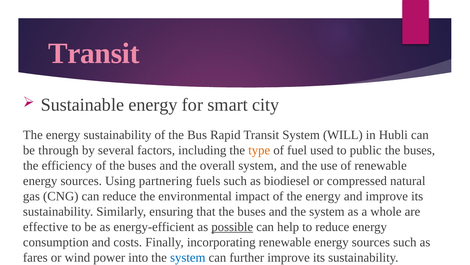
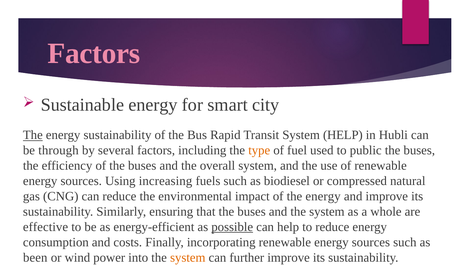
Transit at (94, 53): Transit -> Factors
The at (33, 135) underline: none -> present
System WILL: WILL -> HELP
partnering: partnering -> increasing
fares: fares -> been
system at (188, 257) colour: blue -> orange
